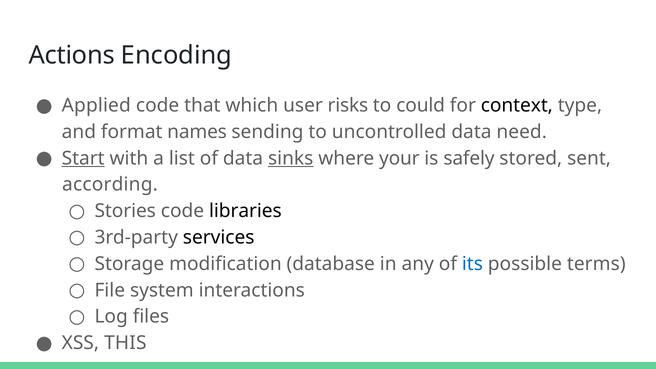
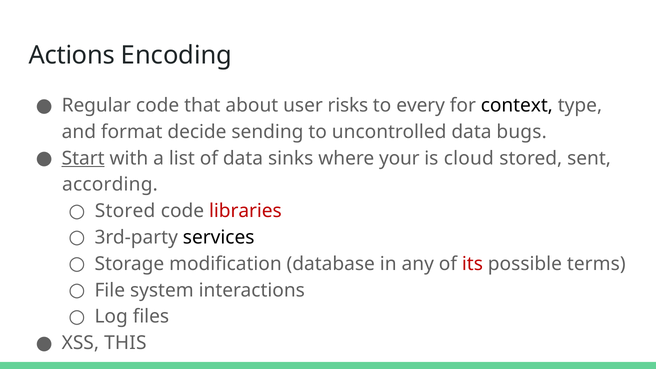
Applied: Applied -> Regular
which: which -> about
could: could -> every
names: names -> decide
need: need -> bugs
sinks underline: present -> none
safely: safely -> cloud
Stories at (125, 211): Stories -> Stored
libraries colour: black -> red
its colour: blue -> red
